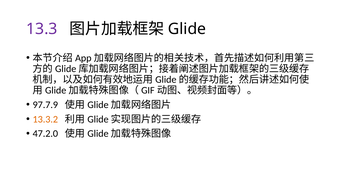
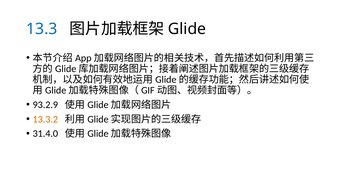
13.3 colour: purple -> blue
97.7.9: 97.7.9 -> 93.2.9
47.2.0: 47.2.0 -> 31.4.0
